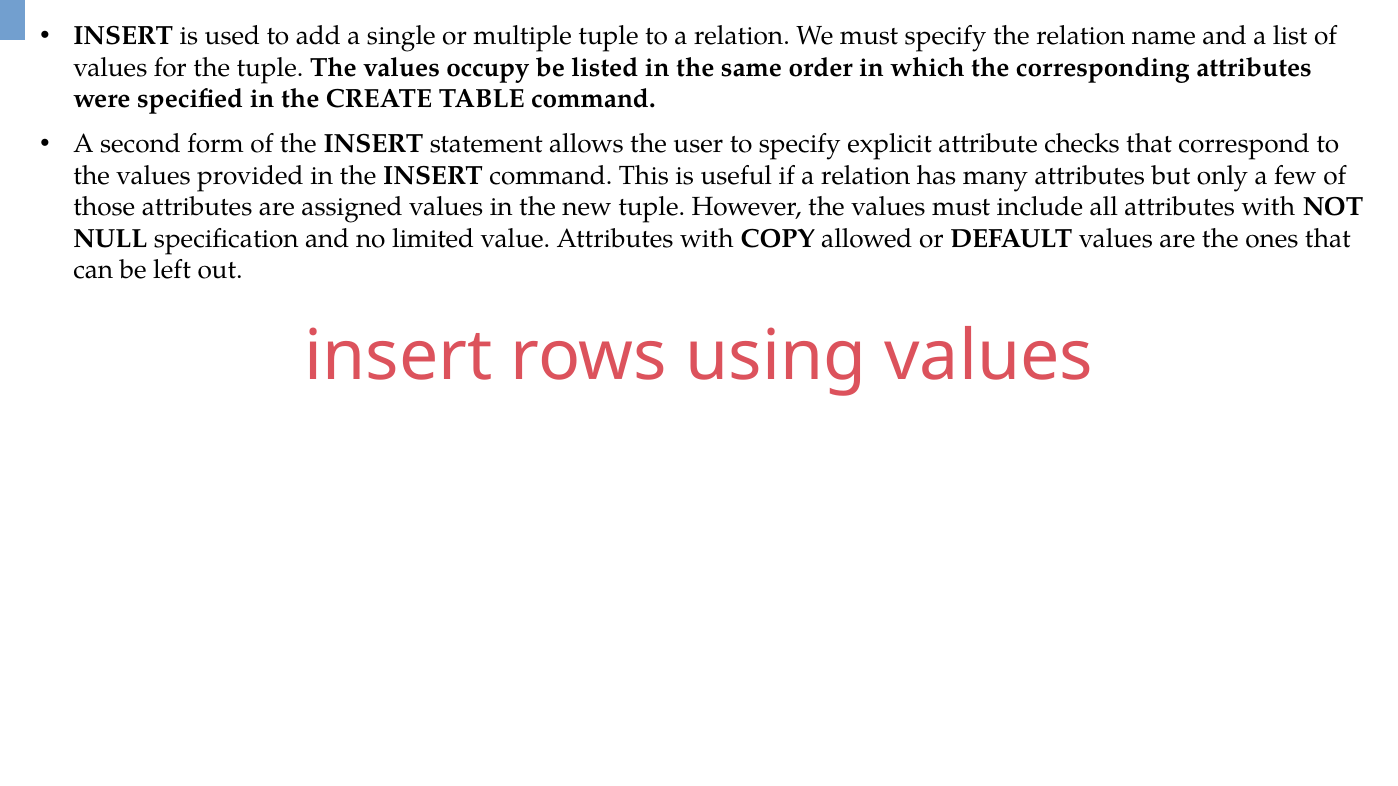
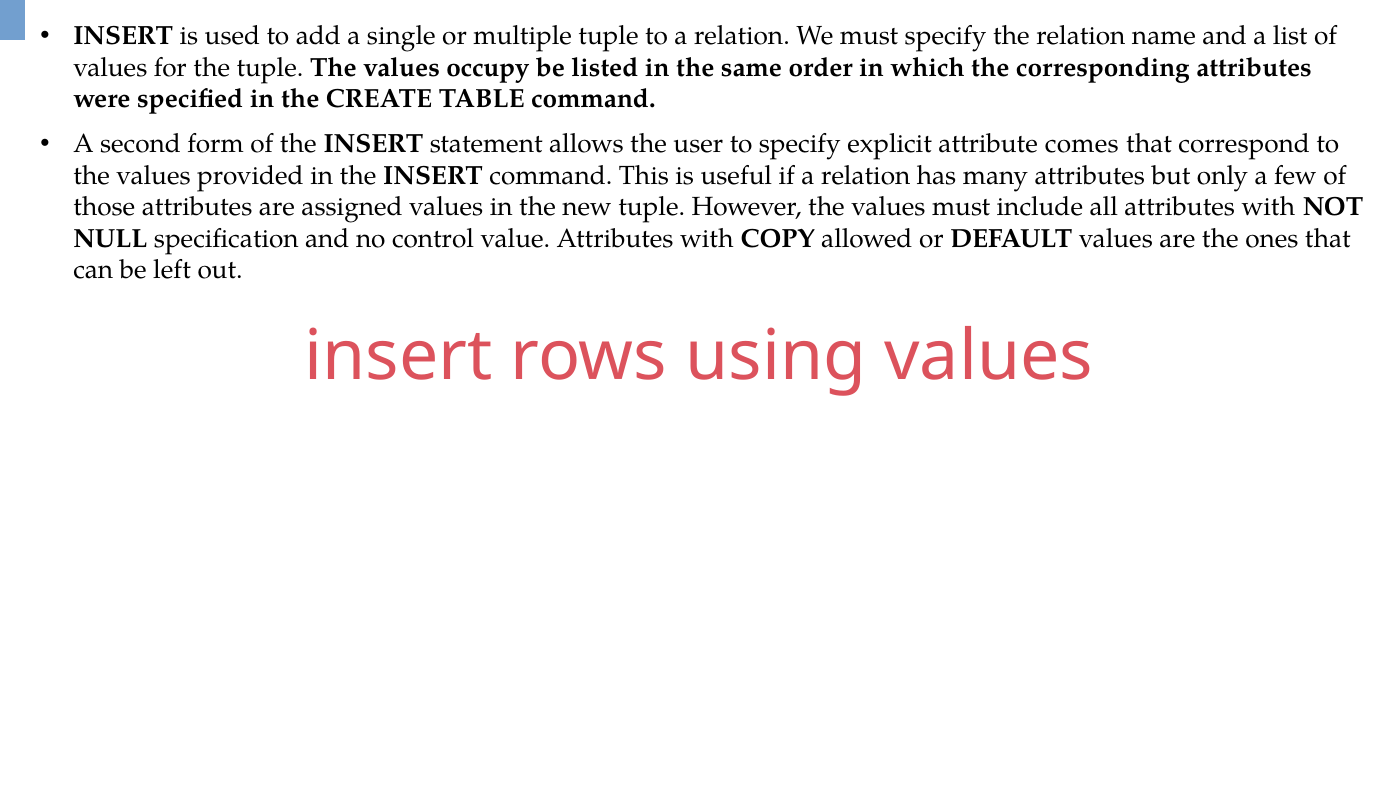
checks: checks -> comes
limited: limited -> control
